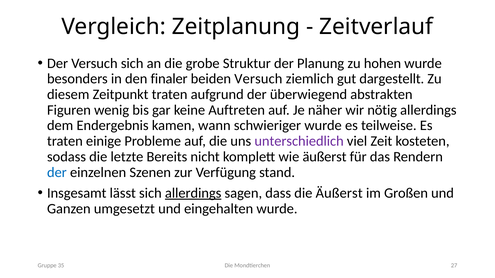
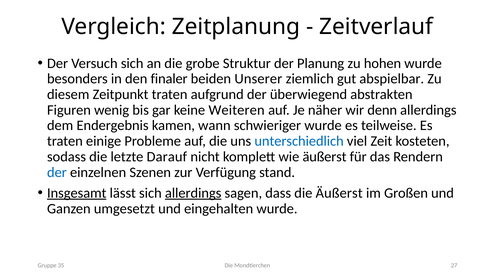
beiden Versuch: Versuch -> Unserer
dargestellt: dargestellt -> abspielbar
Auftreten: Auftreten -> Weiteren
nötig: nötig -> denn
unterschiedlich colour: purple -> blue
Bereits: Bereits -> Darauf
Insgesamt underline: none -> present
